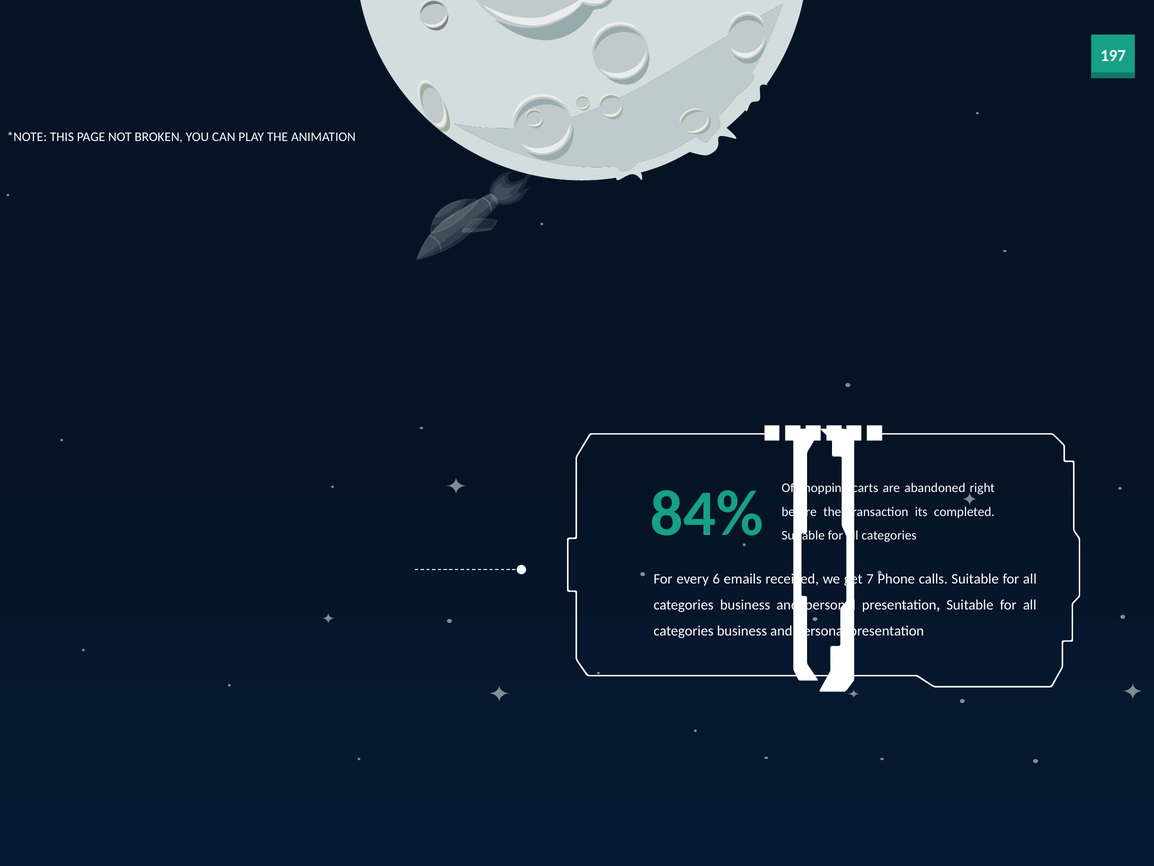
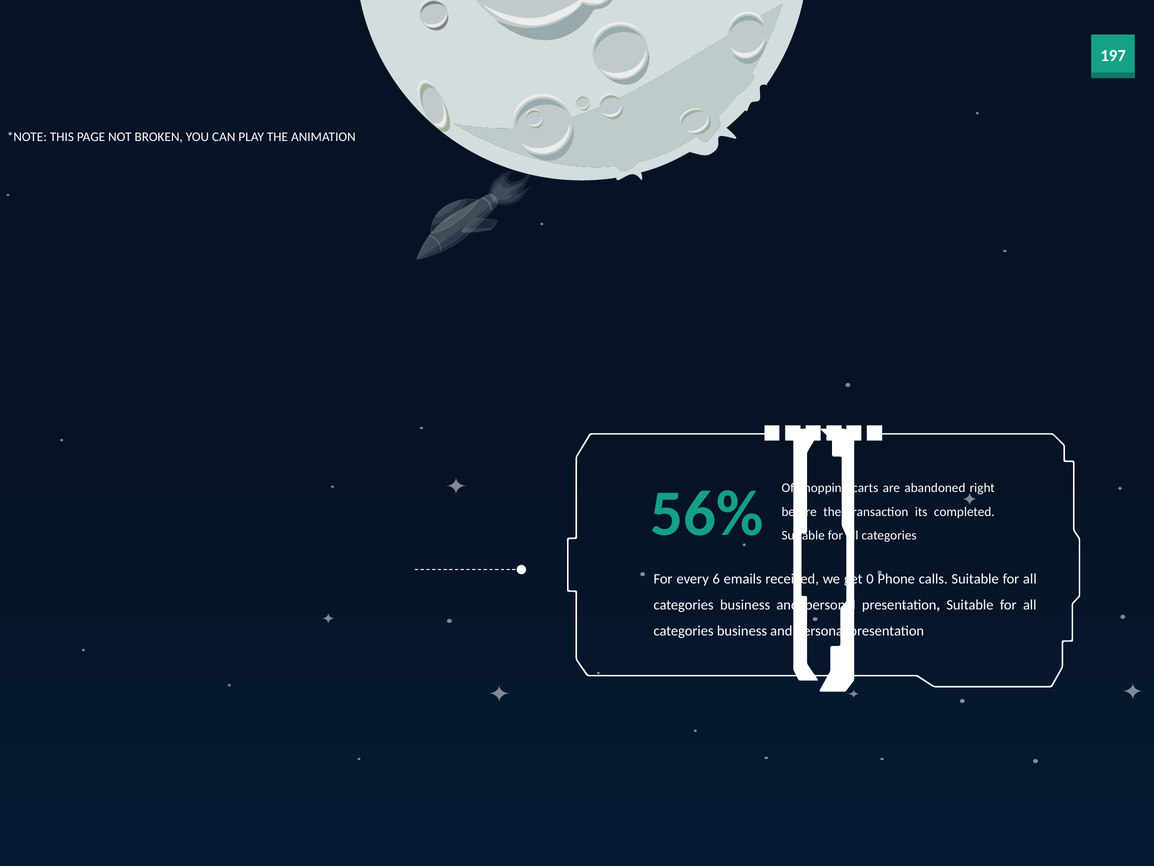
84%: 84% -> 56%
7: 7 -> 0
